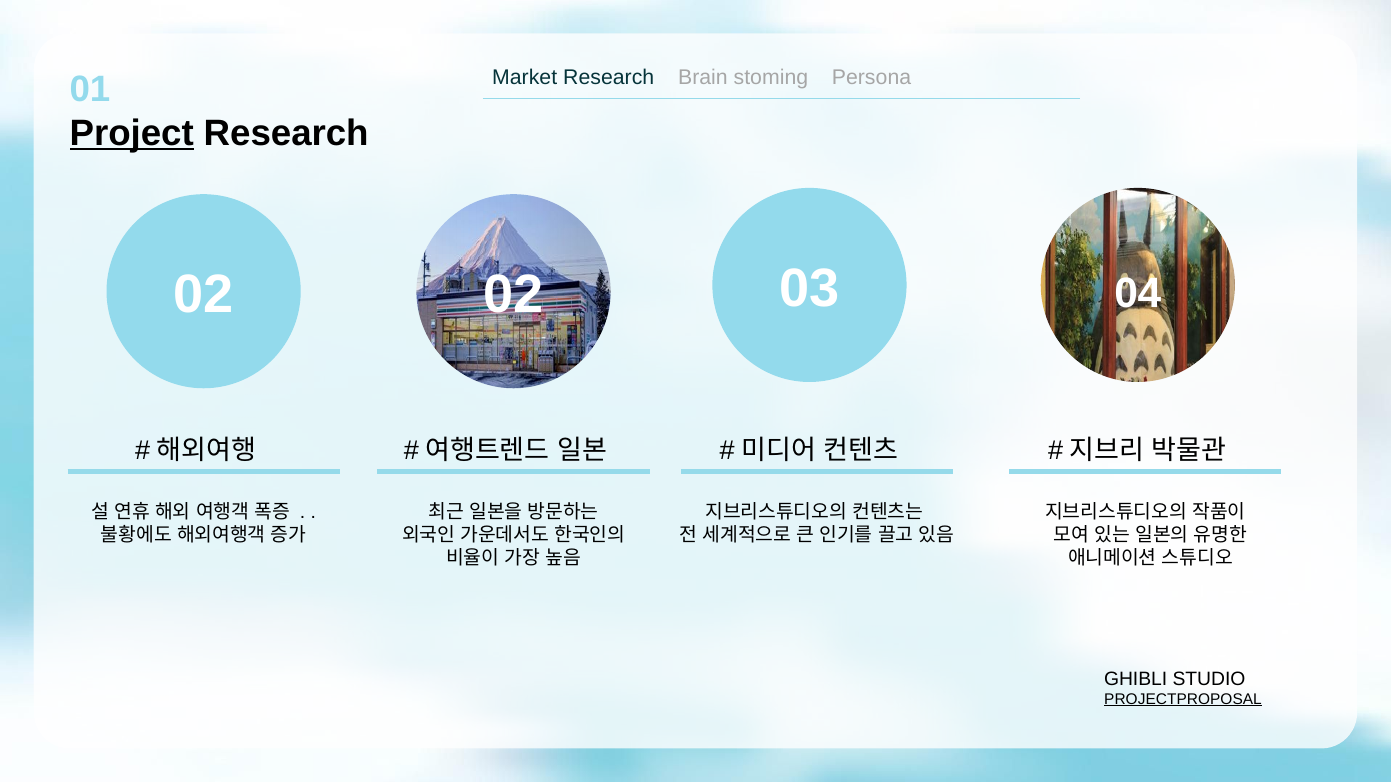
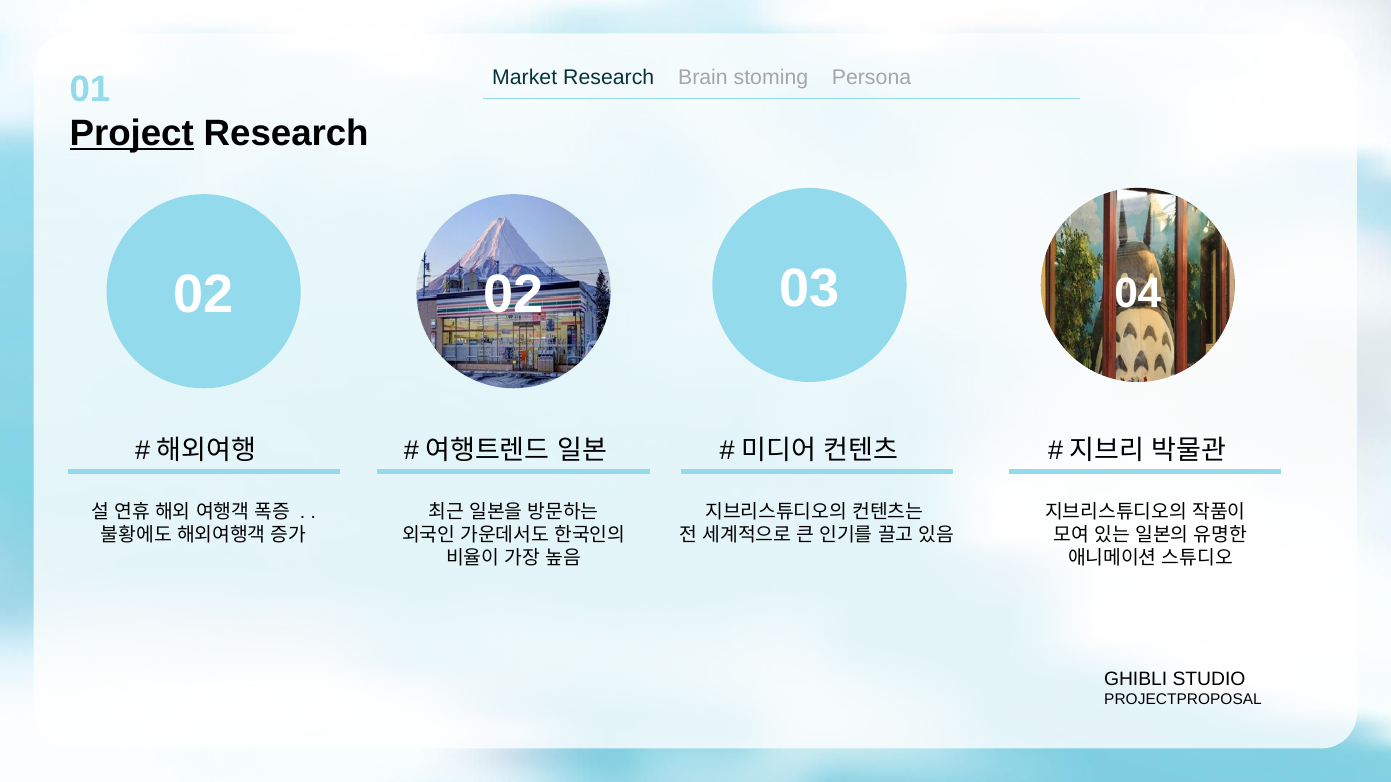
PROJECTPROPOSAL underline: present -> none
